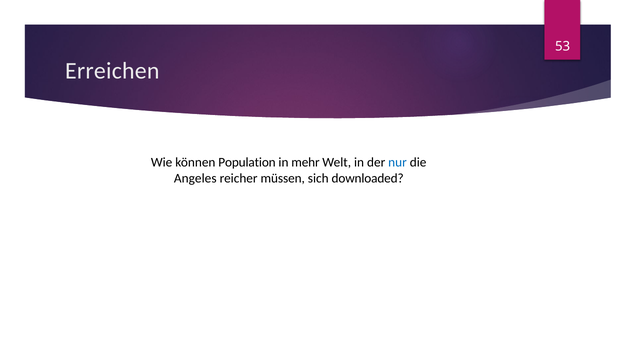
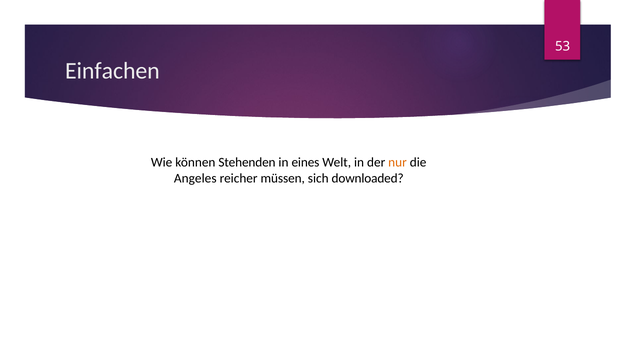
Erreichen: Erreichen -> Einfachen
Population: Population -> Stehenden
mehr: mehr -> eines
nur colour: blue -> orange
